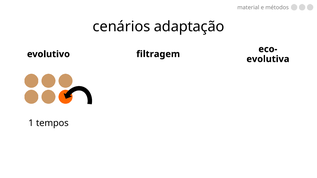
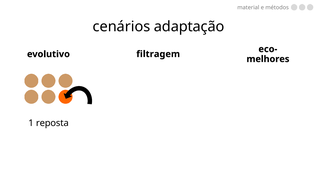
evolutiva: evolutiva -> melhores
tempos: tempos -> reposta
